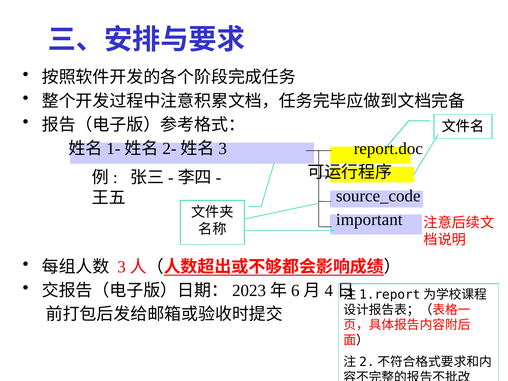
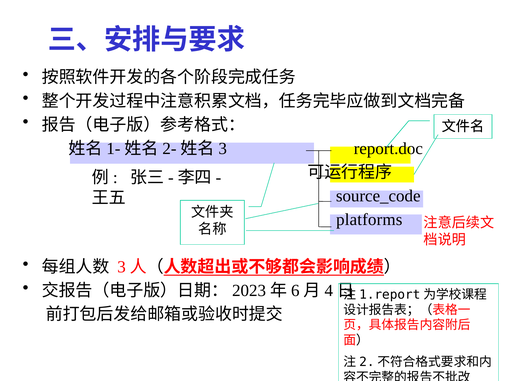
important: important -> platforms
